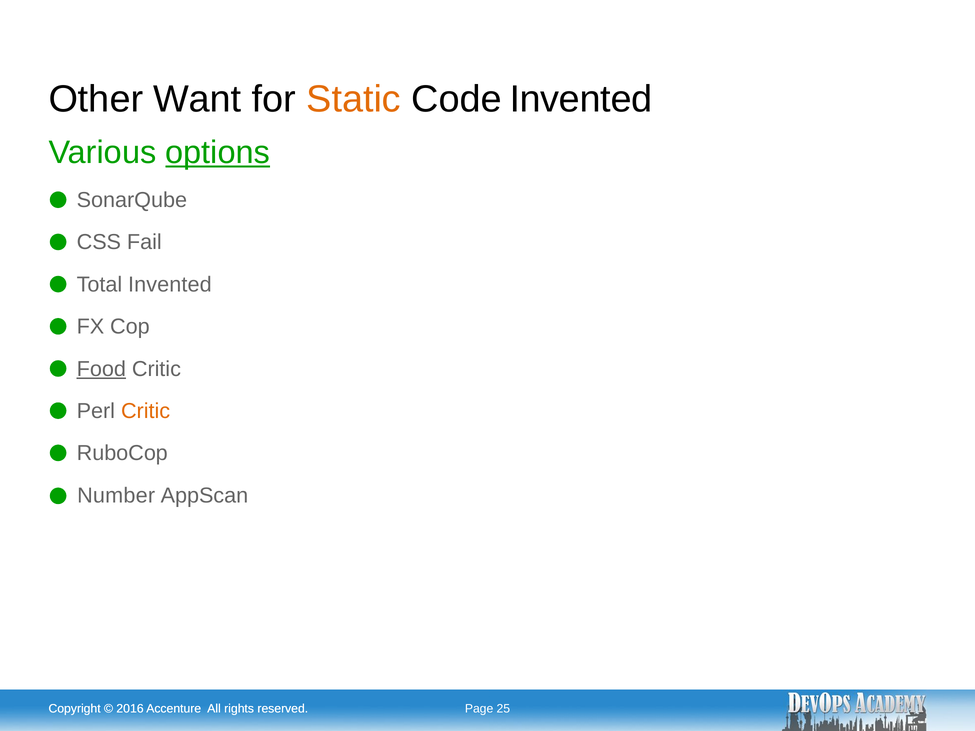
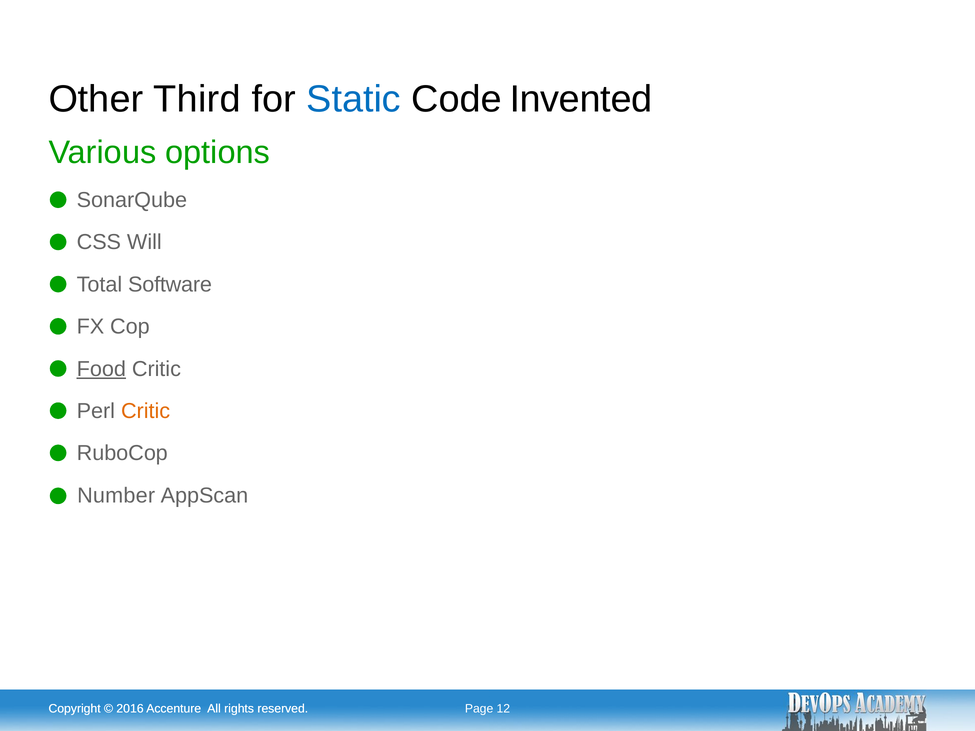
Want: Want -> Third
Static colour: orange -> blue
options underline: present -> none
Fail: Fail -> Will
Total Invented: Invented -> Software
25: 25 -> 12
